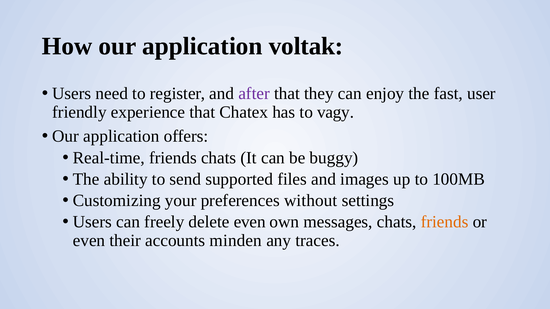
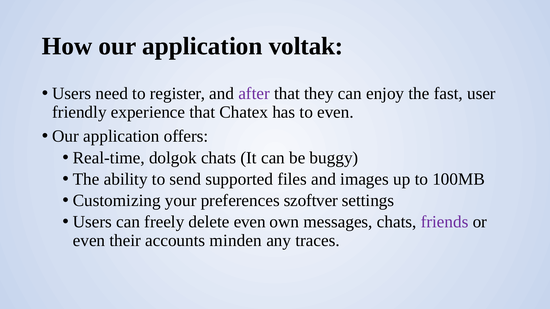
to vagy: vagy -> even
Real-time friends: friends -> dolgok
without: without -> szoftver
friends at (445, 222) colour: orange -> purple
